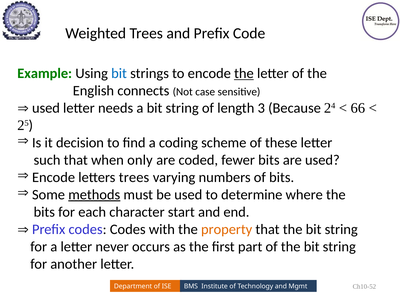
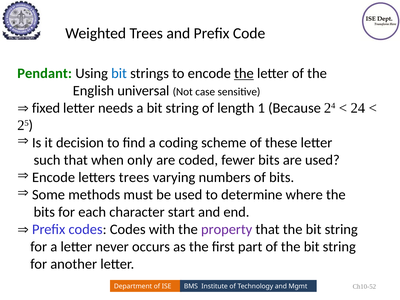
Example: Example -> Pendant
connects: connects -> universal
used at (46, 108): used -> fixed
3: 3 -> 1
66 at (358, 108): 66 -> 24
methods underline: present -> none
property colour: orange -> purple
